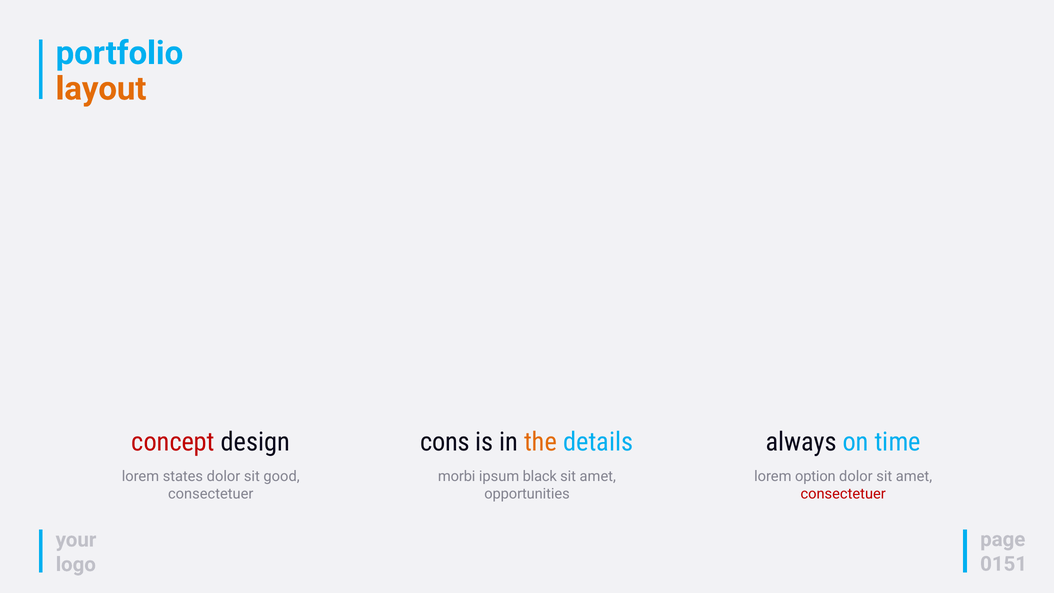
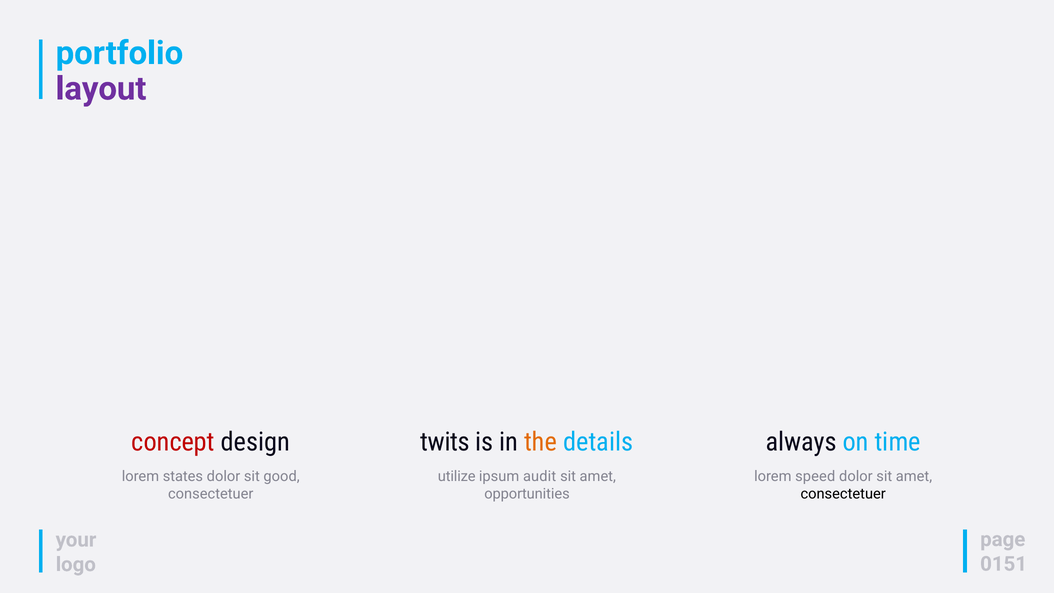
layout colour: orange -> purple
cons: cons -> twits
morbi: morbi -> utilize
black: black -> audit
option: option -> speed
consectetuer at (843, 494) colour: red -> black
